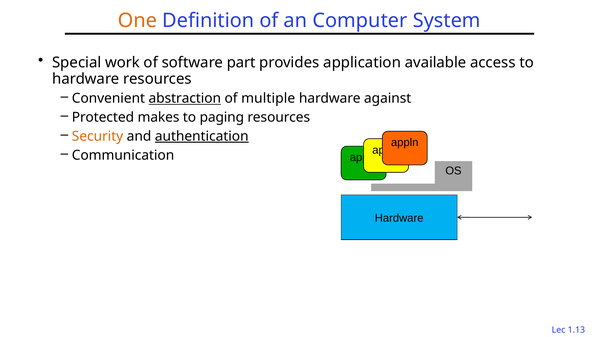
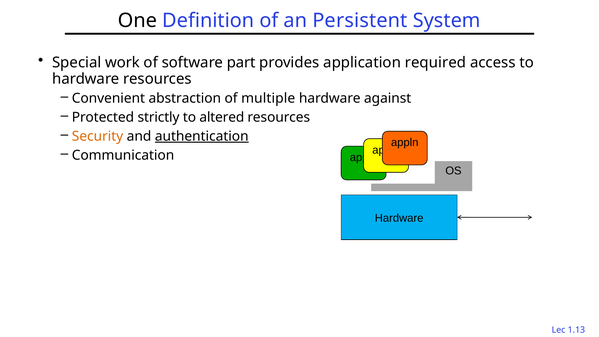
One colour: orange -> black
Computer: Computer -> Persistent
available: available -> required
abstraction underline: present -> none
makes: makes -> strictly
paging: paging -> altered
